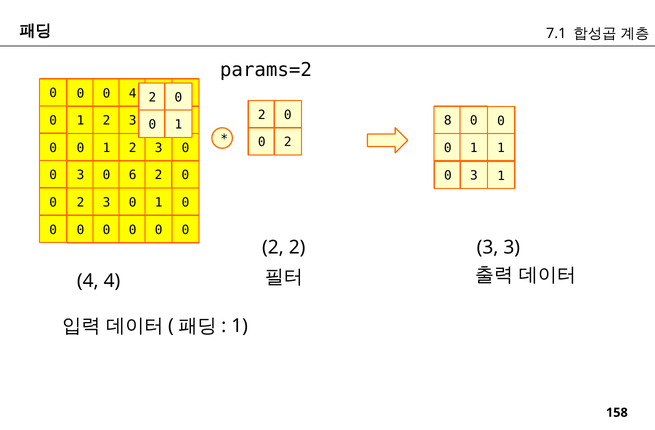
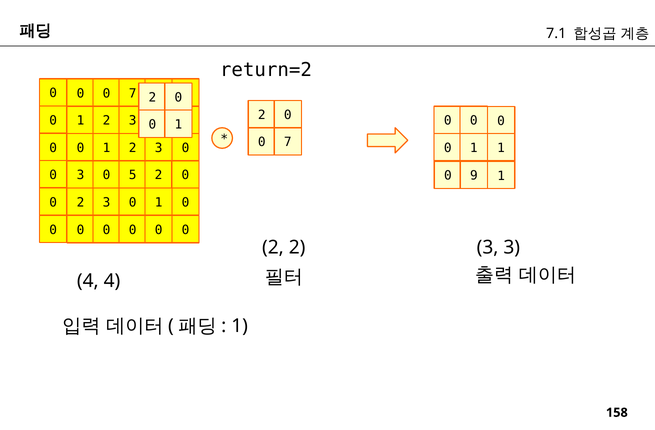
params=2: params=2 -> return=2
4 at (133, 93): 4 -> 7
8 at (448, 121): 8 -> 0
2 at (288, 142): 2 -> 7
6: 6 -> 5
0 3: 3 -> 9
